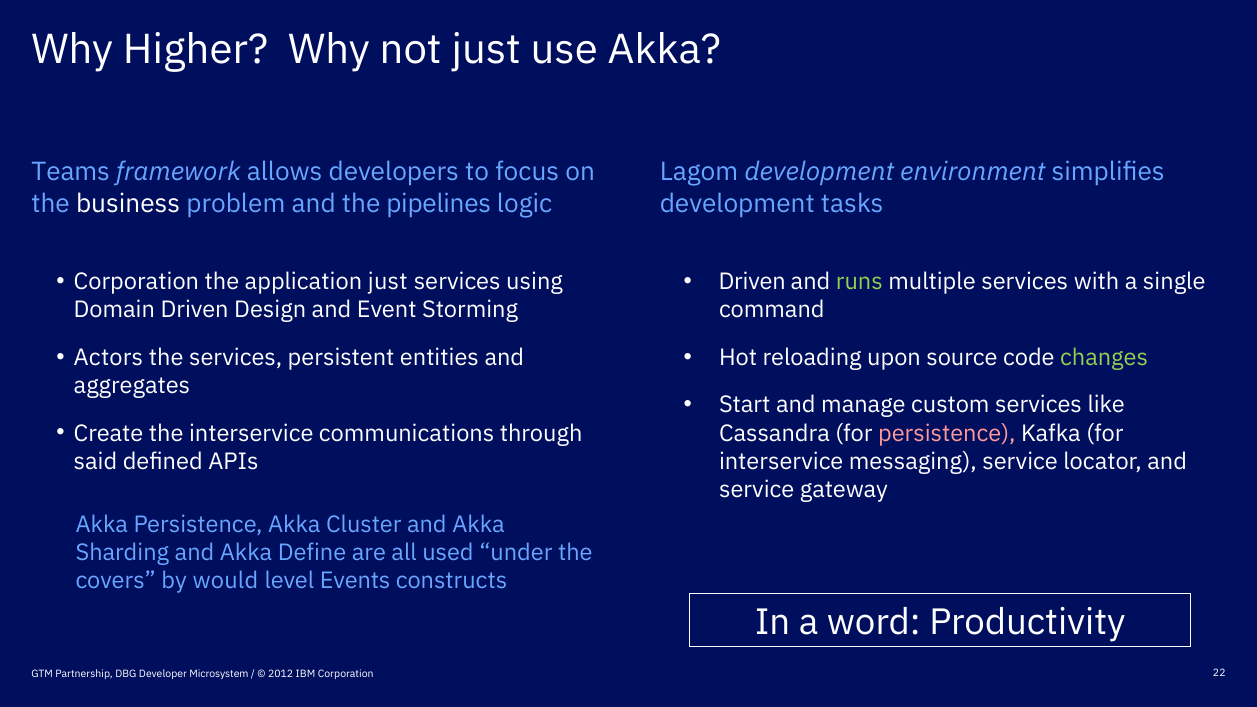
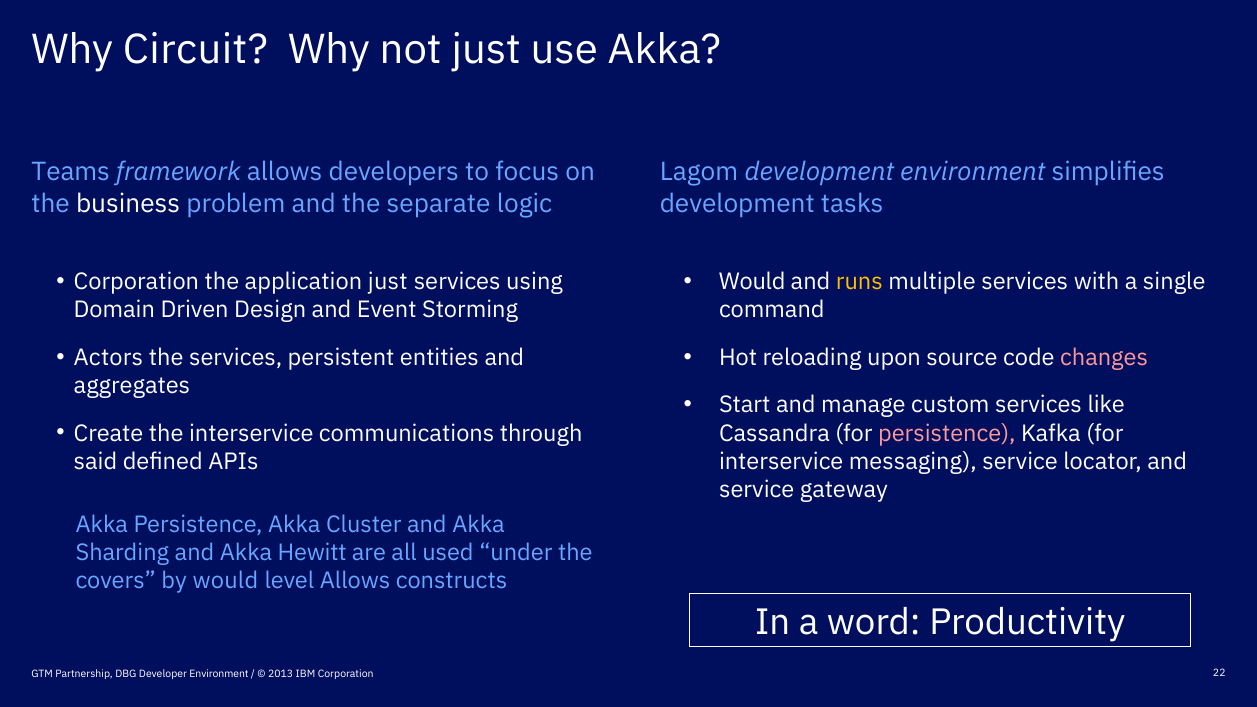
Higher: Higher -> Circuit
pipelines: pipelines -> separate
Driven at (752, 282): Driven -> Would
runs colour: light green -> yellow
changes colour: light green -> pink
Define: Define -> Hewitt
level Events: Events -> Allows
Developer Microsystem: Microsystem -> Environment
2012: 2012 -> 2013
